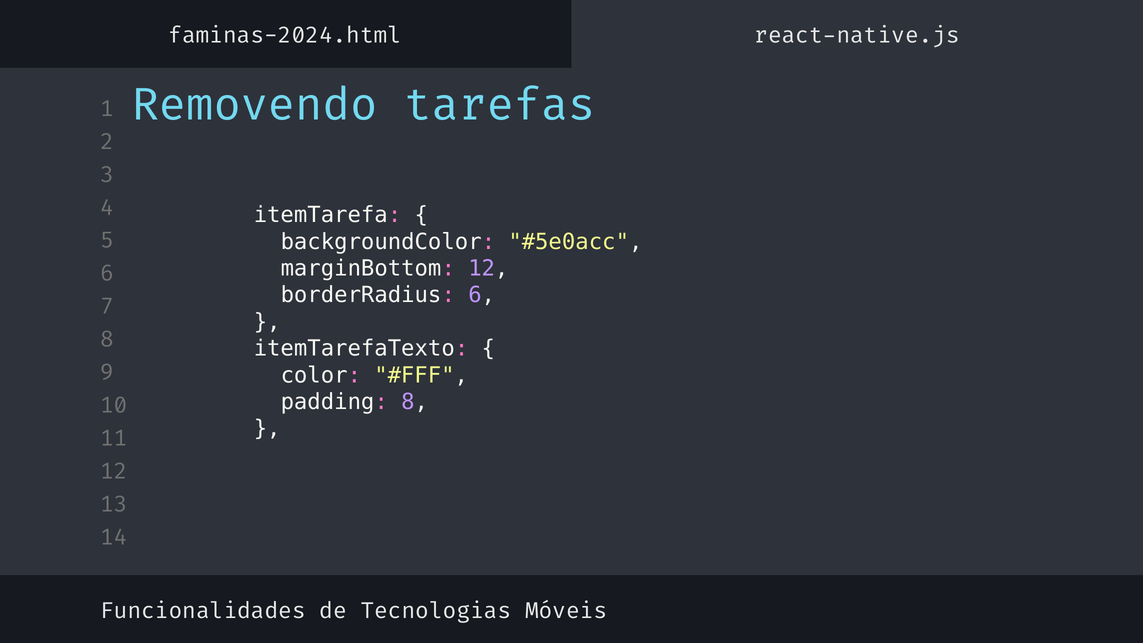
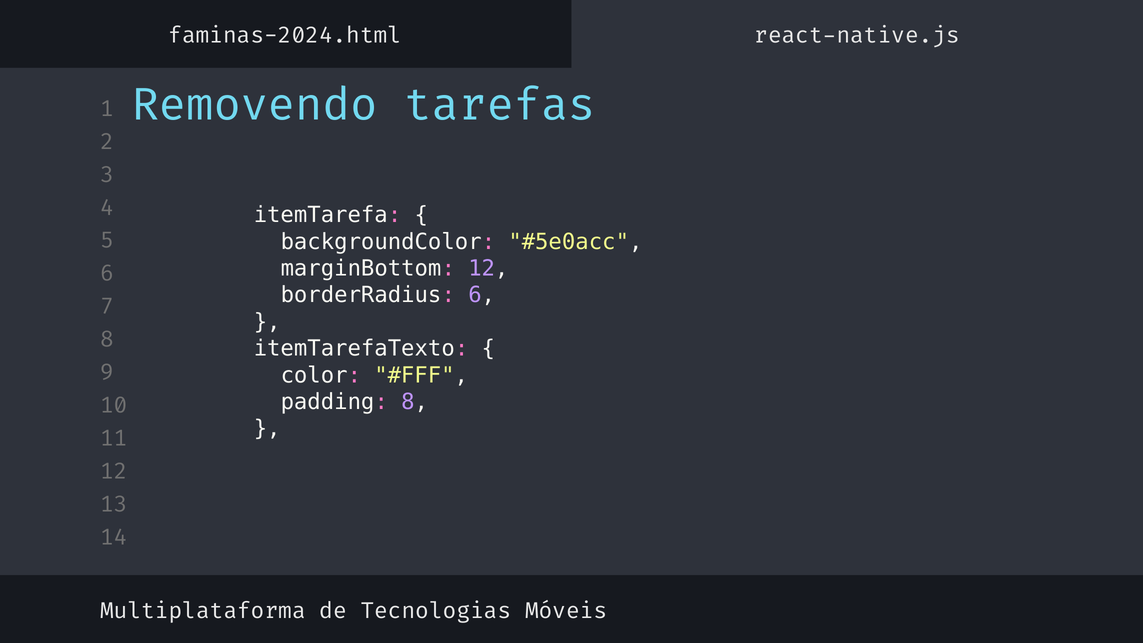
Funcionalidades: Funcionalidades -> Multiplataforma
